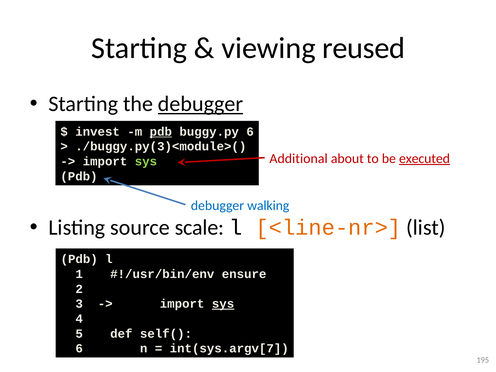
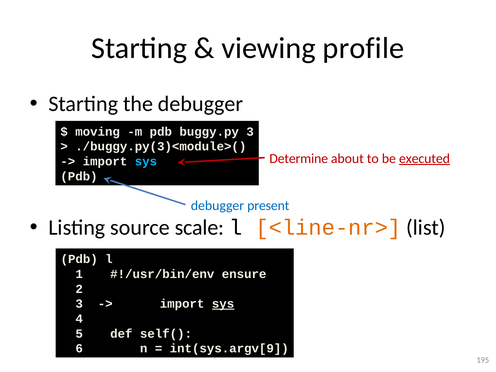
reused: reused -> profile
debugger at (201, 104) underline: present -> none
invest: invest -> moving
pdb at (161, 132) underline: present -> none
buggy.py 6: 6 -> 3
Additional: Additional -> Determine
sys at (146, 161) colour: light green -> light blue
walking: walking -> present
int(sys.argv[7: int(sys.argv[7 -> int(sys.argv[9
